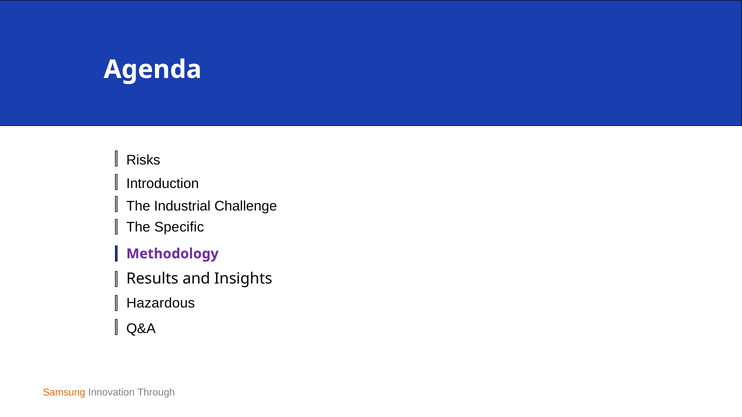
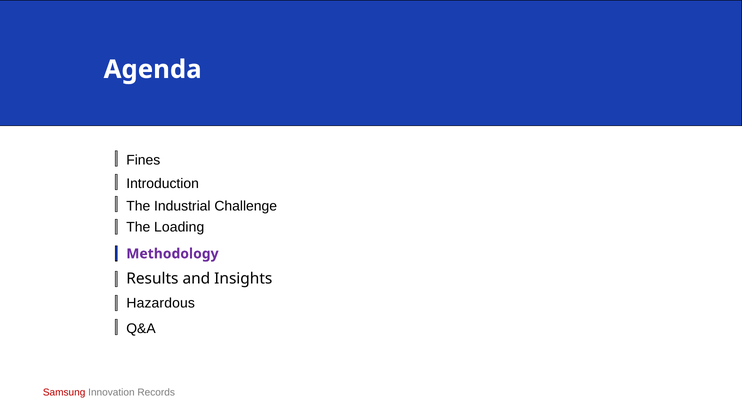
Risks: Risks -> Fines
Specific: Specific -> Loading
Samsung colour: orange -> red
Through: Through -> Records
